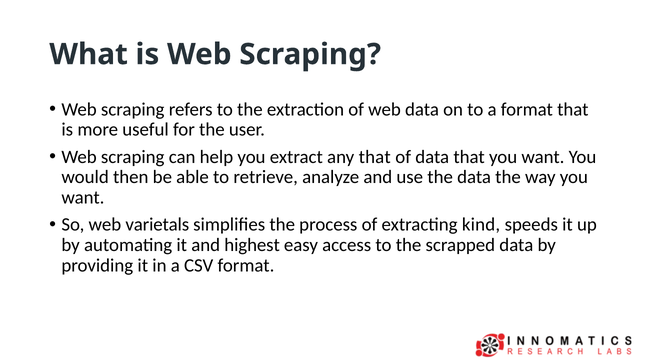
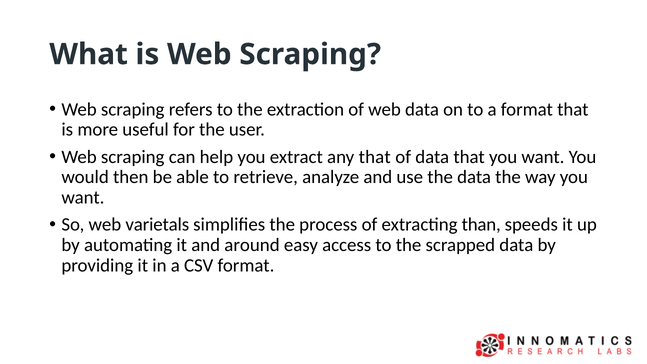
kind: kind -> than
highest: highest -> around
